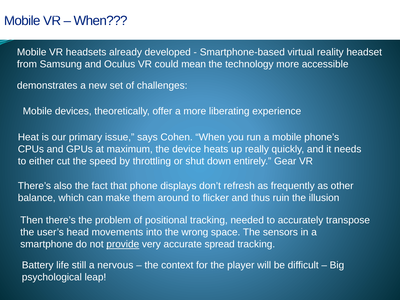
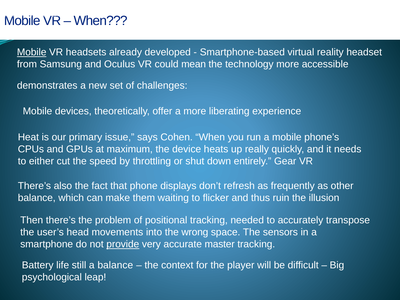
Mobile at (32, 52) underline: none -> present
around: around -> waiting
spread: spread -> master
a nervous: nervous -> balance
